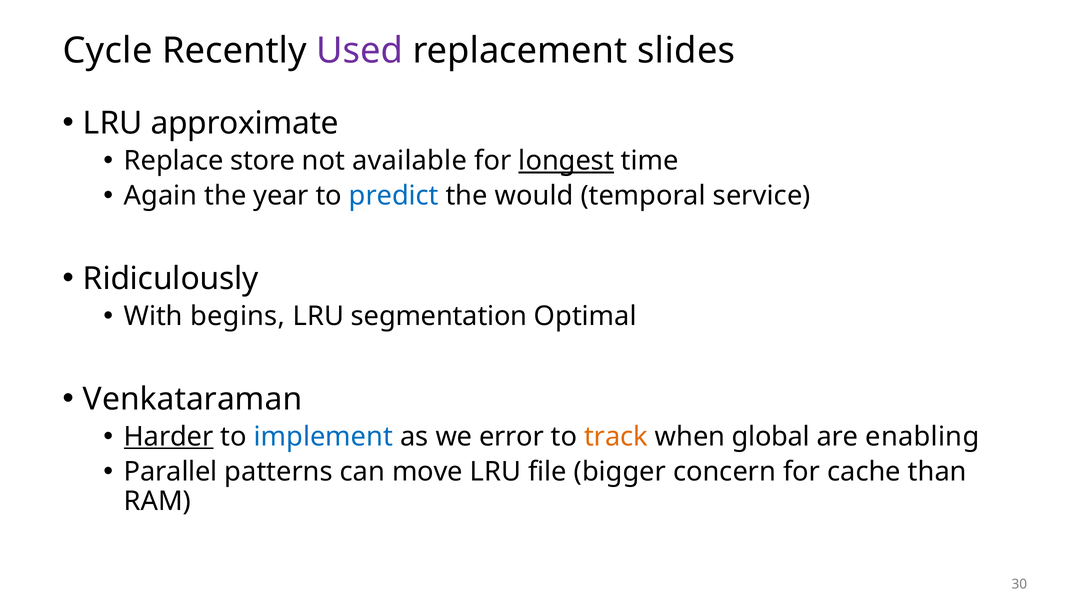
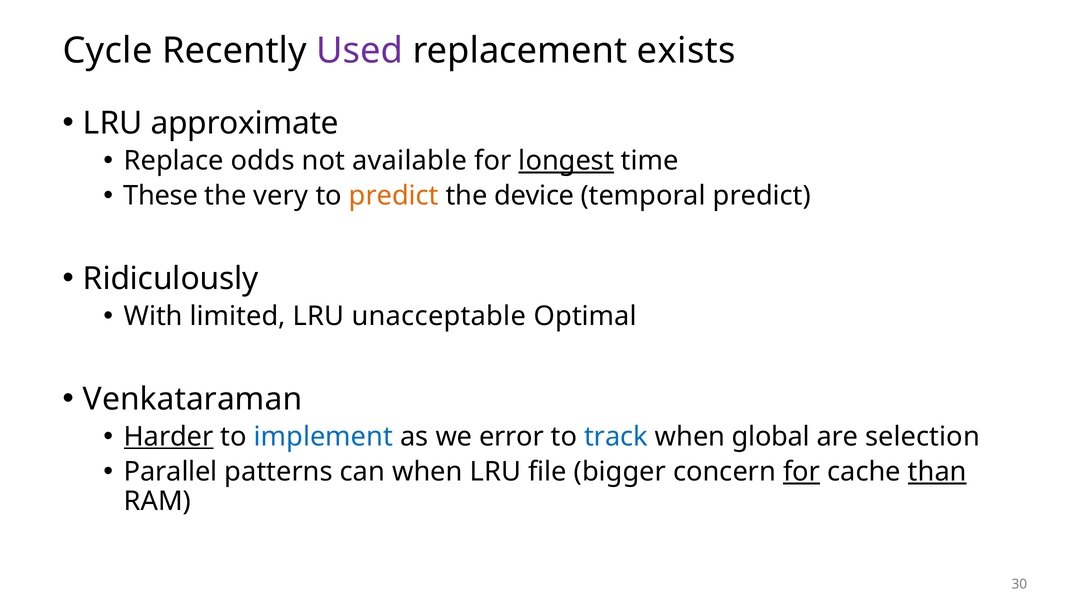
slides: slides -> exists
store: store -> odds
Again: Again -> These
year: year -> very
predict at (394, 196) colour: blue -> orange
would: would -> device
temporal service: service -> predict
begins: begins -> limited
segmentation: segmentation -> unacceptable
track colour: orange -> blue
enabling: enabling -> selection
can move: move -> when
for at (802, 472) underline: none -> present
than underline: none -> present
